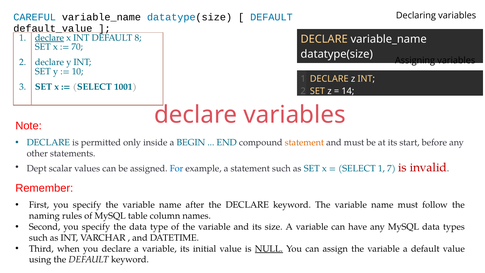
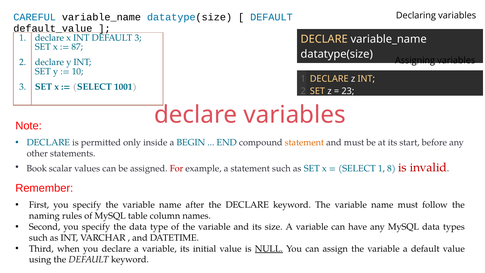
declare at (49, 38) underline: present -> none
DEFAULT 8: 8 -> 3
70: 70 -> 87
14: 14 -> 23
Dept: Dept -> Book
For colour: blue -> red
7: 7 -> 8
